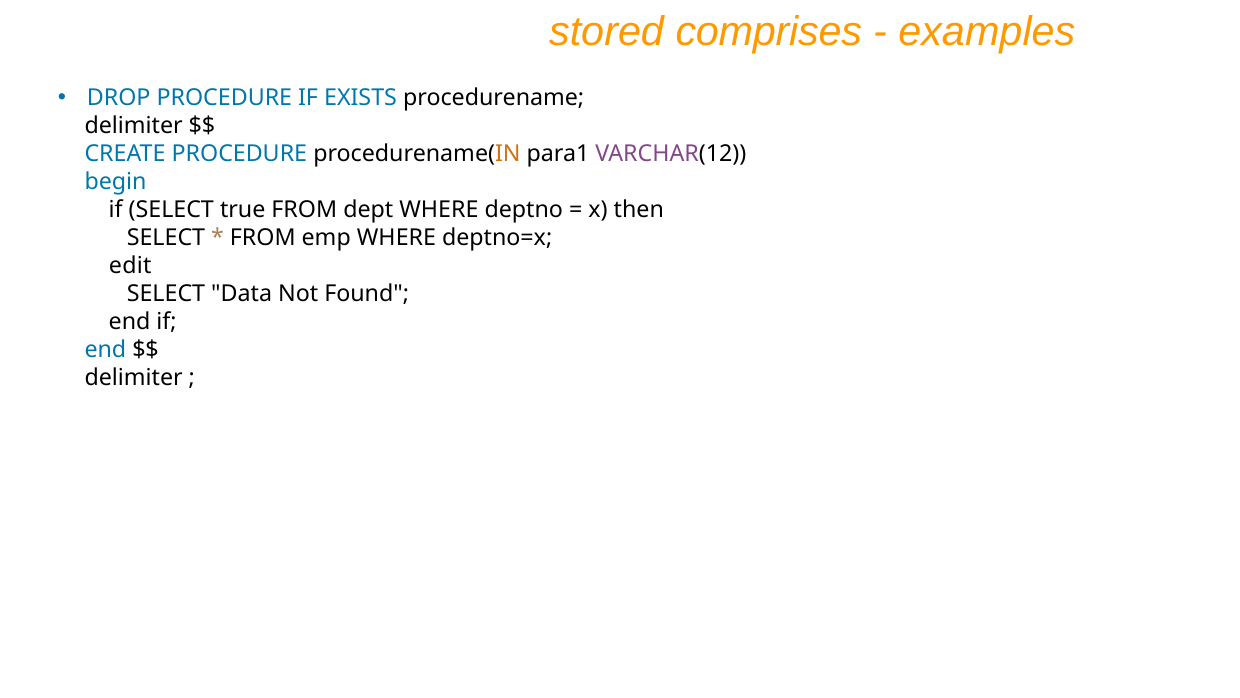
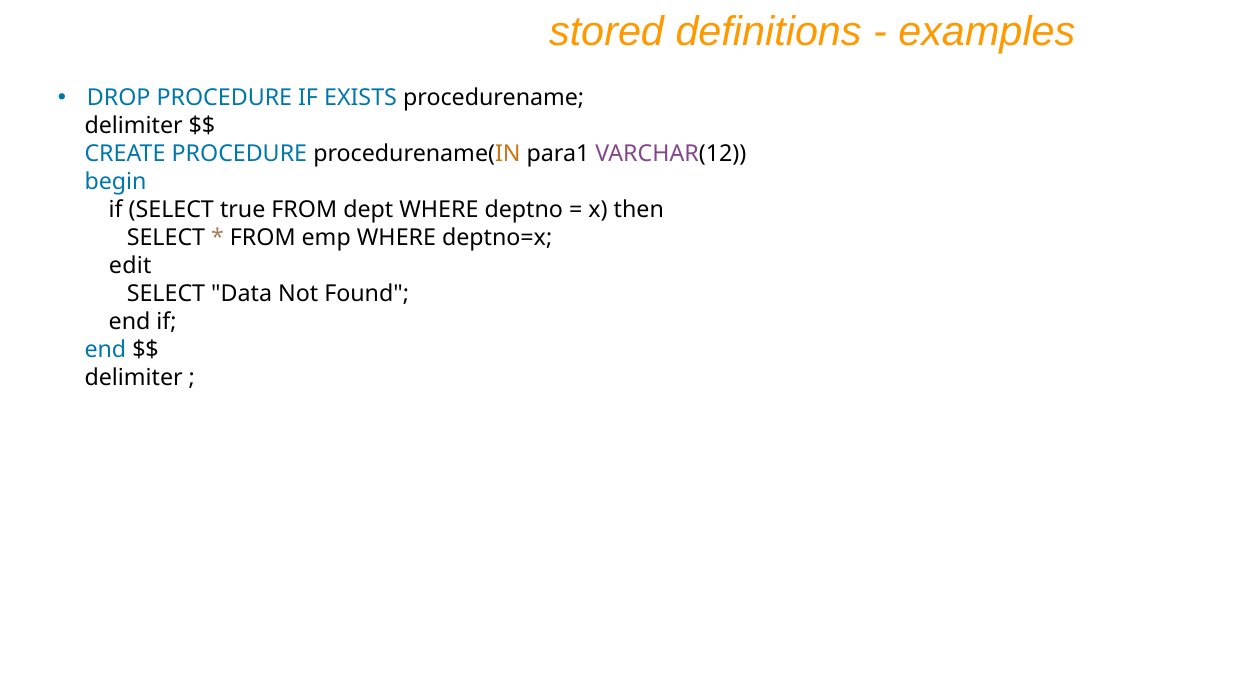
comprises: comprises -> definitions
